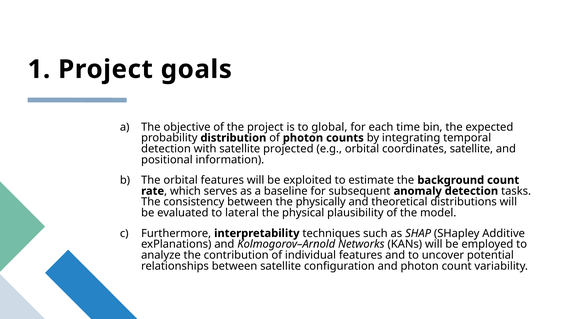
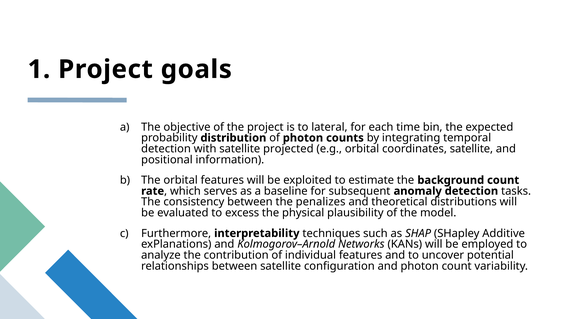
global: global -> lateral
physically: physically -> penalizes
lateral: lateral -> excess
